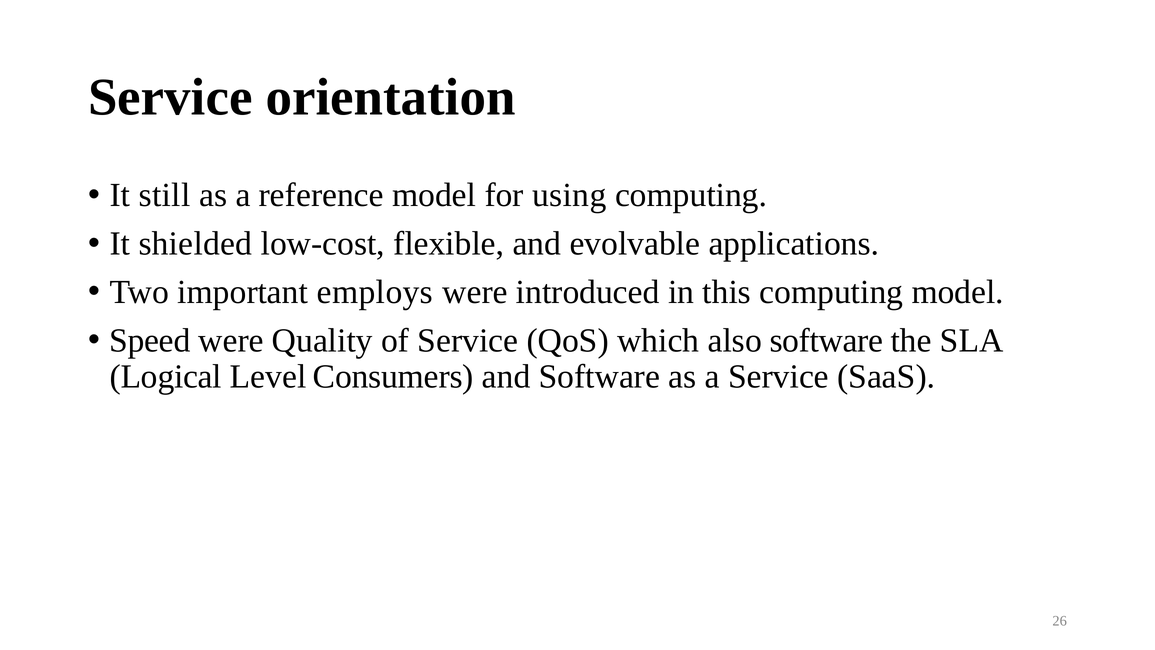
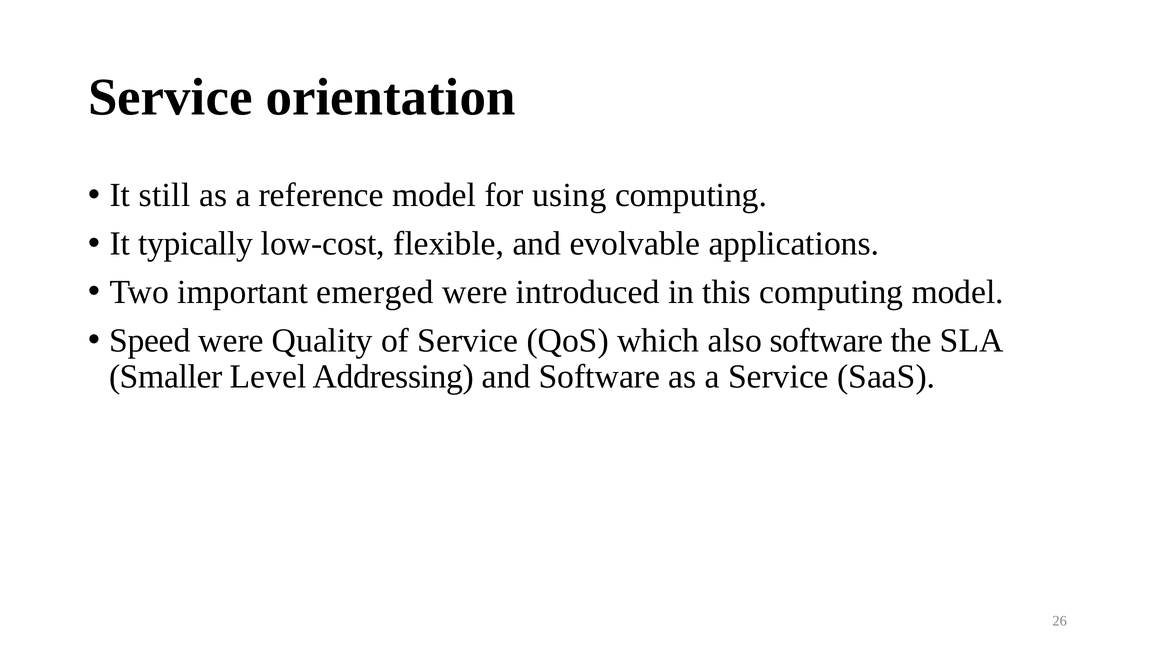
shielded: shielded -> typically
employs: employs -> emerged
Logical: Logical -> Smaller
Consumers: Consumers -> Addressing
